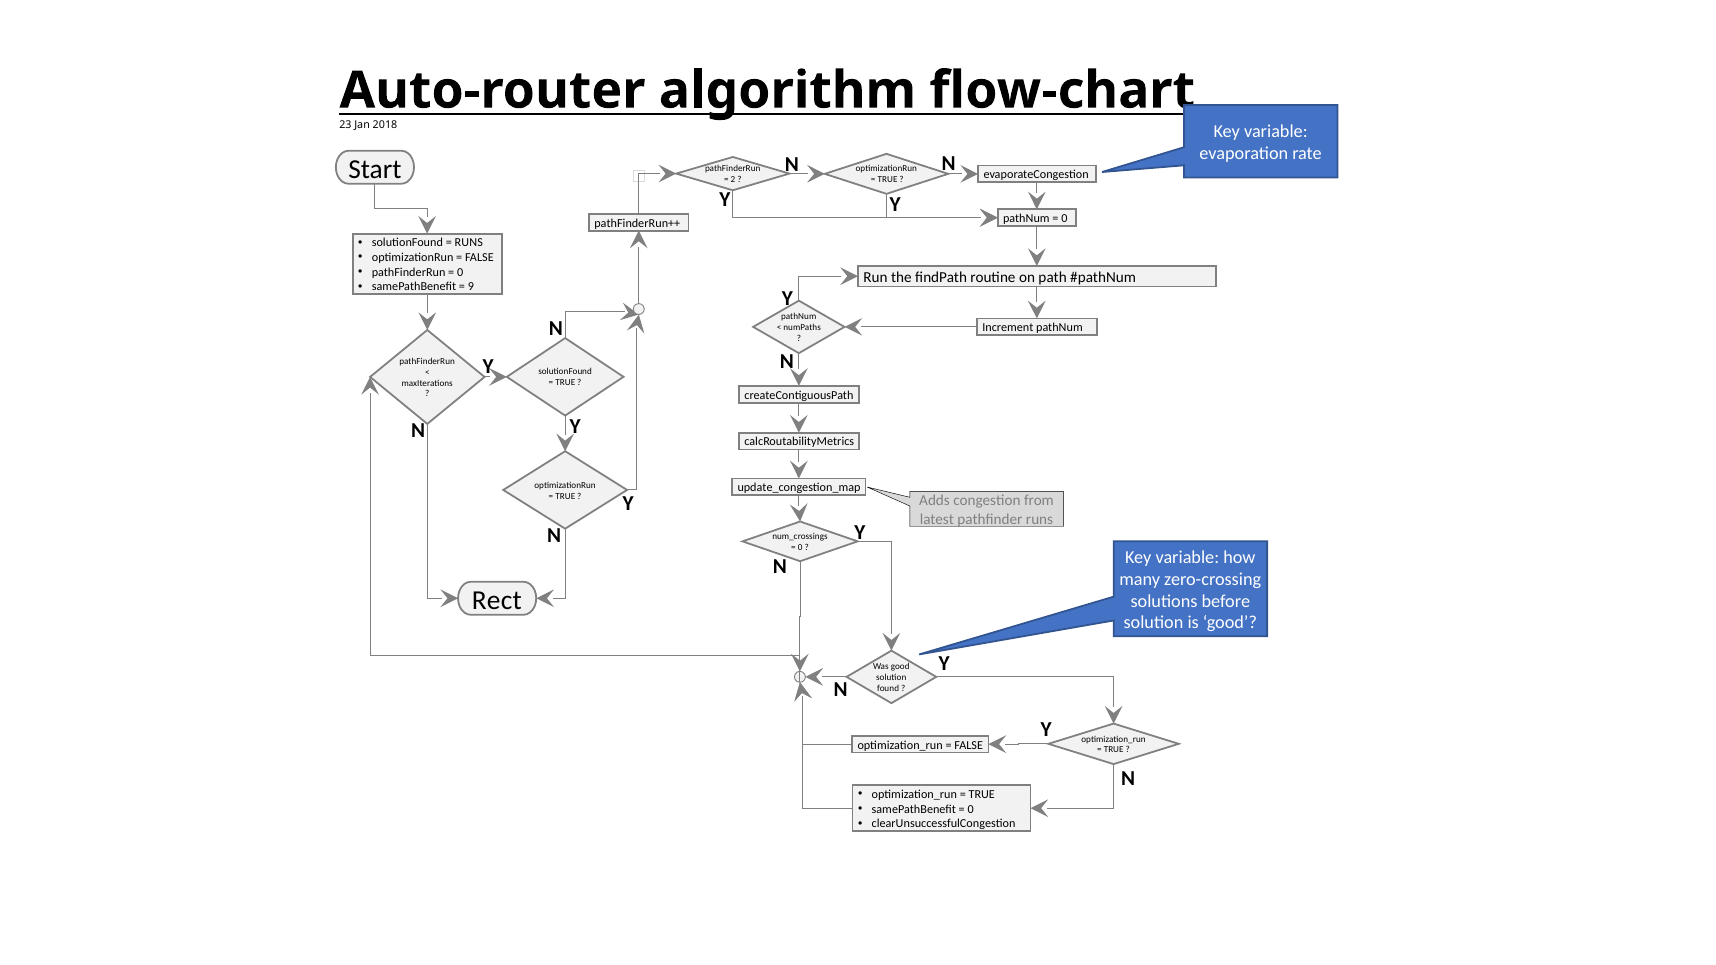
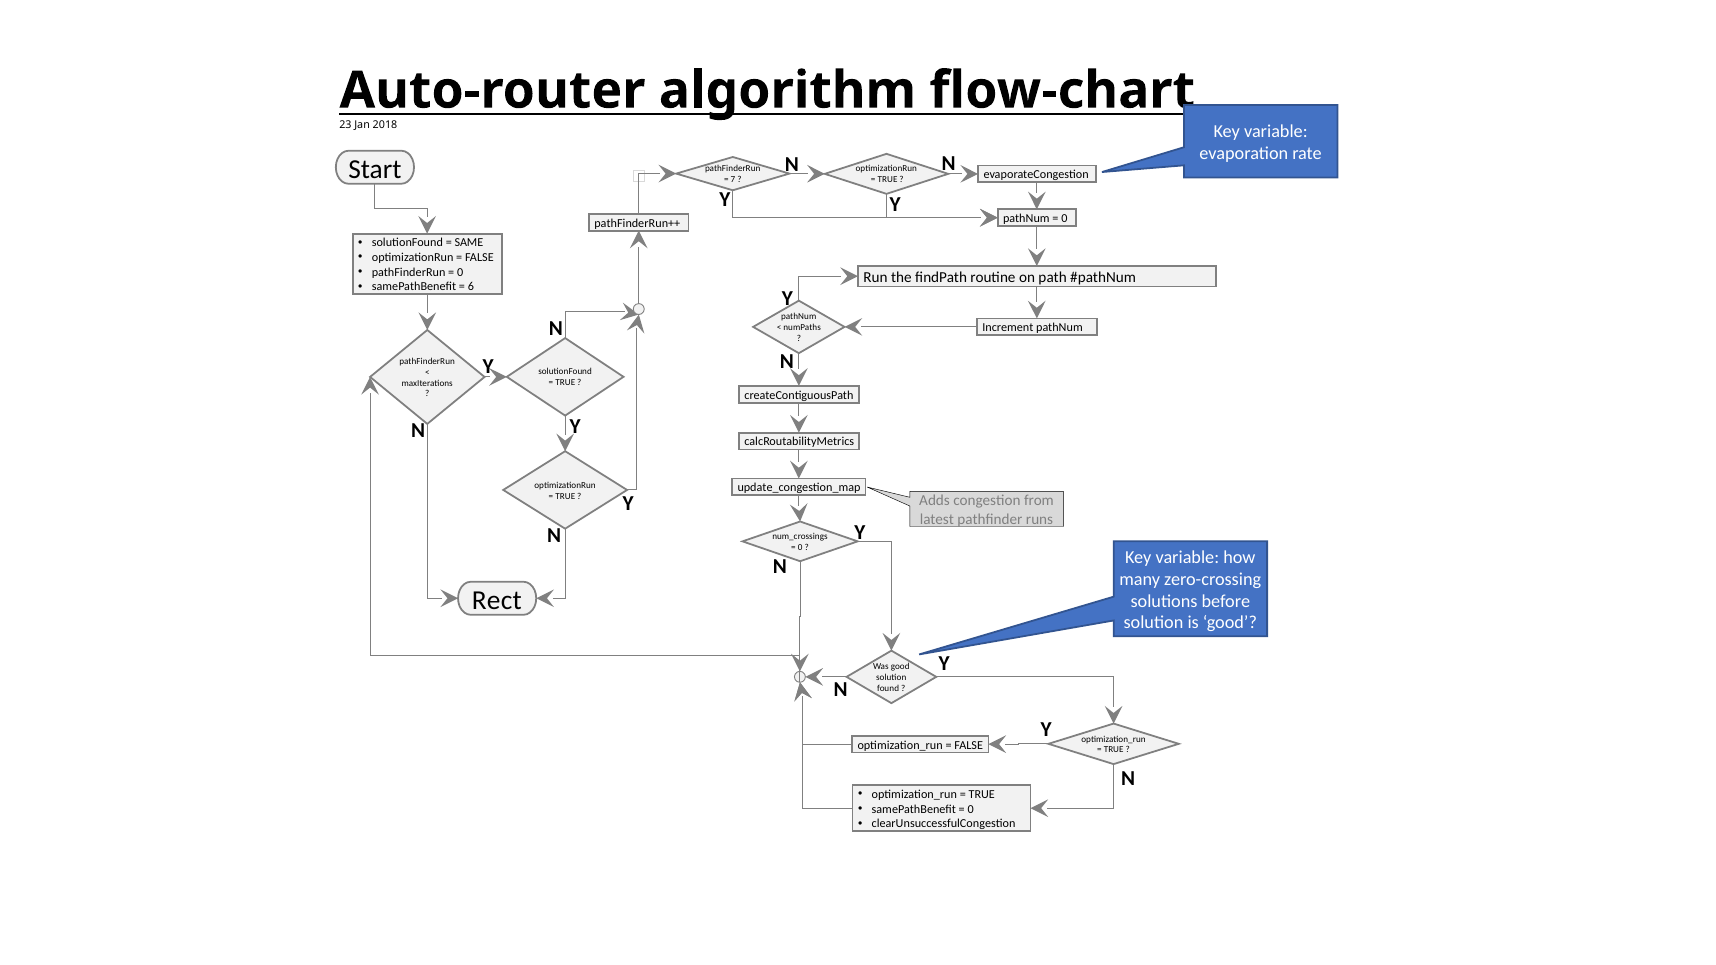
2: 2 -> 7
RUNS at (469, 243): RUNS -> SAME
9: 9 -> 6
